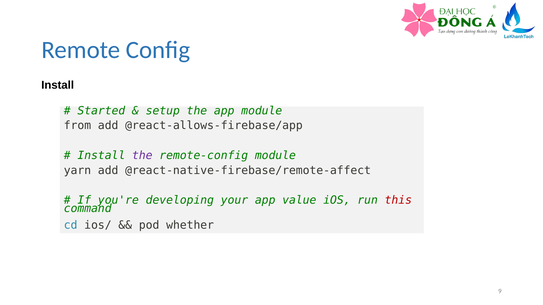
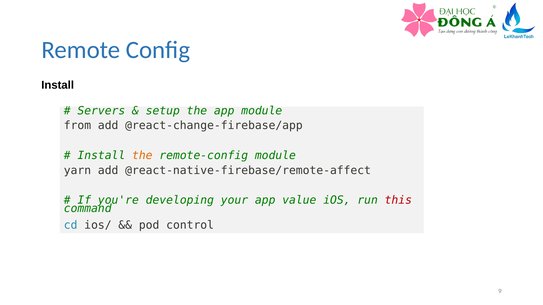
Started: Started -> Servers
@react-allows-firebase/app: @react-allows-firebase/app -> @react-change-firebase/app
the at (142, 156) colour: purple -> orange
whether: whether -> control
